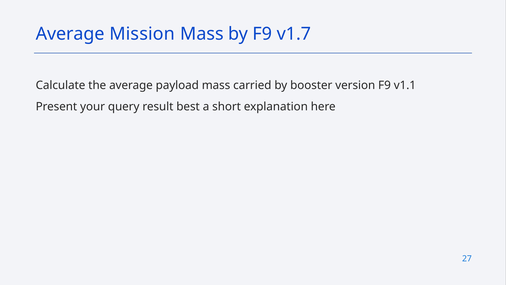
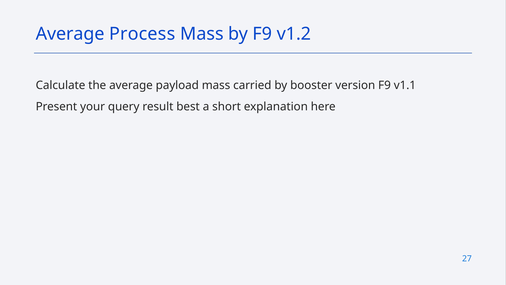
Mission: Mission -> Process
v1.7: v1.7 -> v1.2
